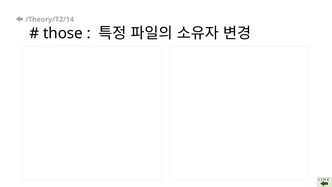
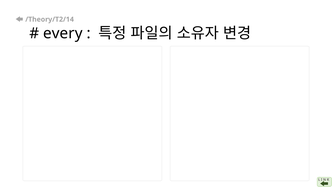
those: those -> every
